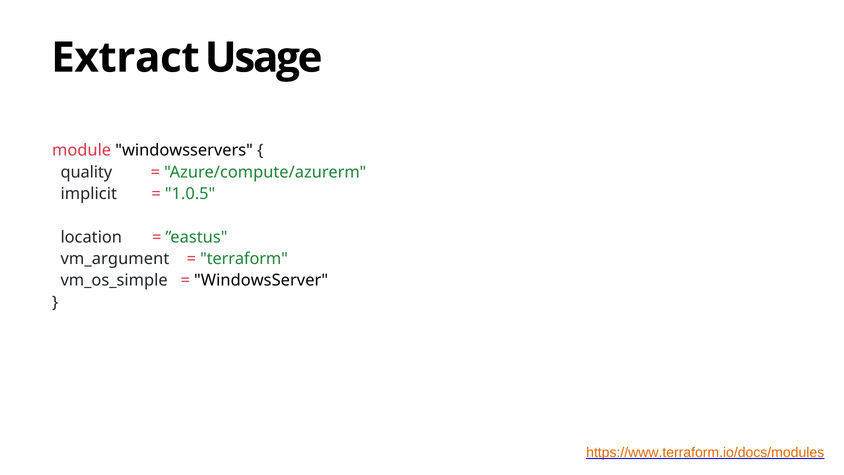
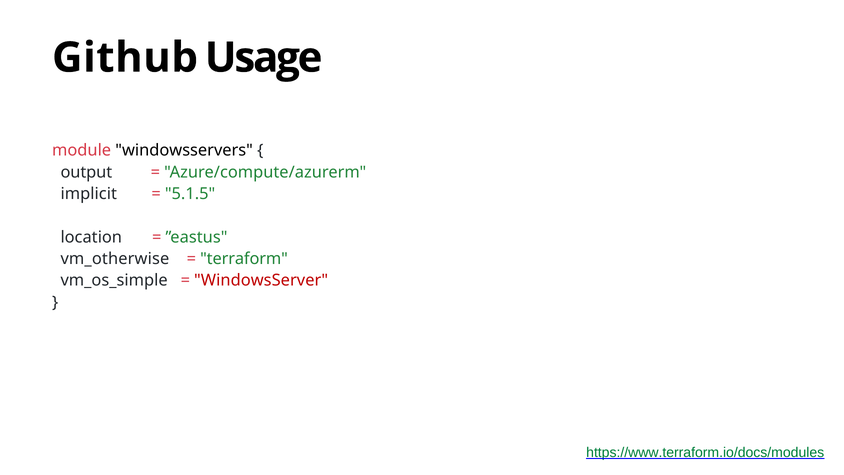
Extract: Extract -> Github
quality: quality -> output
1.0.5: 1.0.5 -> 5.1.5
vm_argument: vm_argument -> vm_otherwise
WindowsServer colour: black -> red
https://www.terraform.io/docs/modules colour: orange -> green
